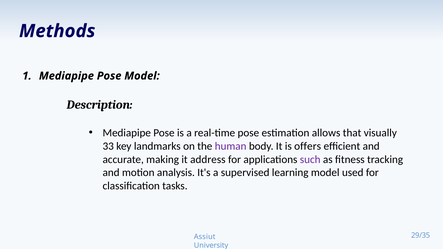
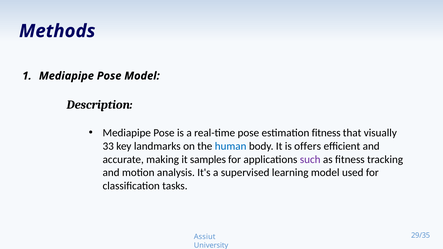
estimation allows: allows -> fitness
human colour: purple -> blue
address: address -> samples
